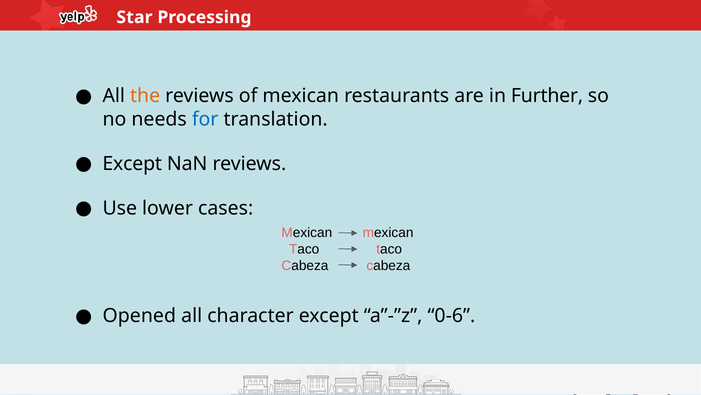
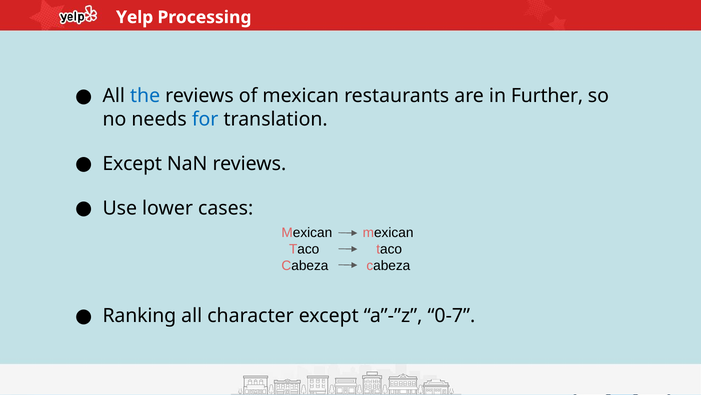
Star: Star -> Yelp
the colour: orange -> blue
Opened: Opened -> Ranking
0-6: 0-6 -> 0-7
